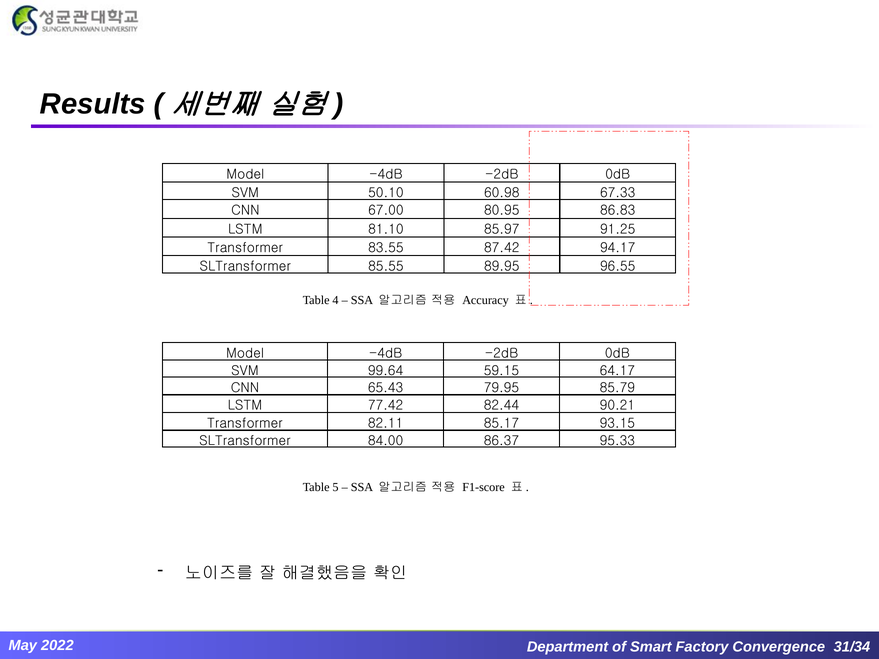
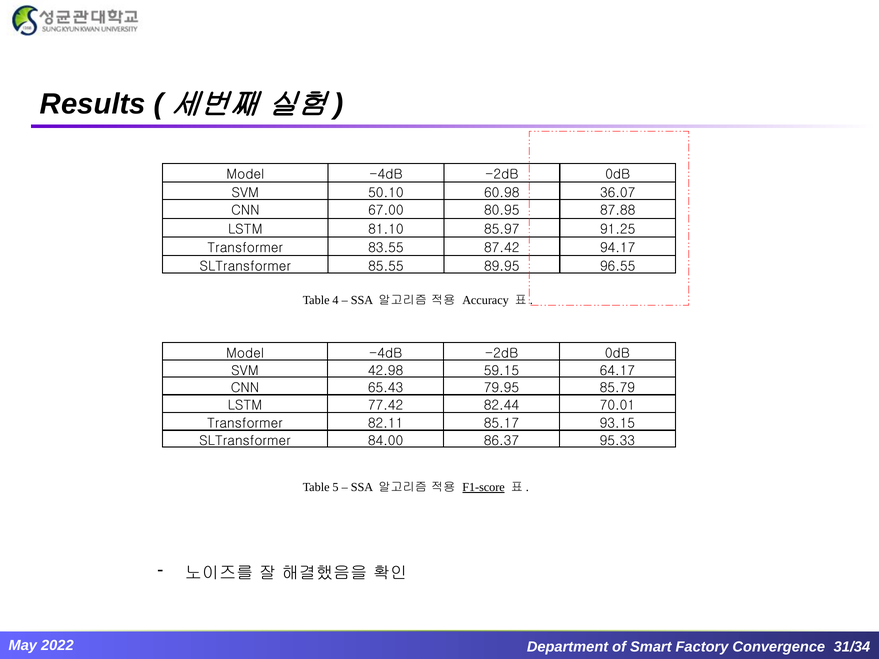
67.33: 67.33 -> 36.07
86.83: 86.83 -> 87.88
99.64: 99.64 -> 42.98
90.21: 90.21 -> 70.01
F1-score underline: none -> present
